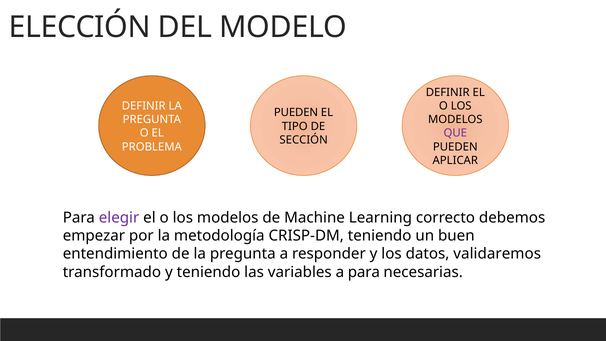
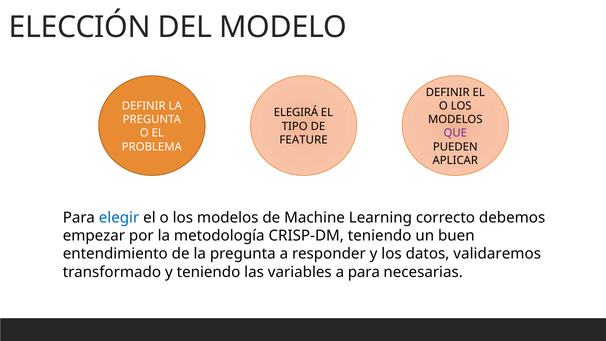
PUEDEN at (296, 113): PUEDEN -> ELEGIRÁ
SECCIÓN: SECCIÓN -> FEATURE
elegir colour: purple -> blue
